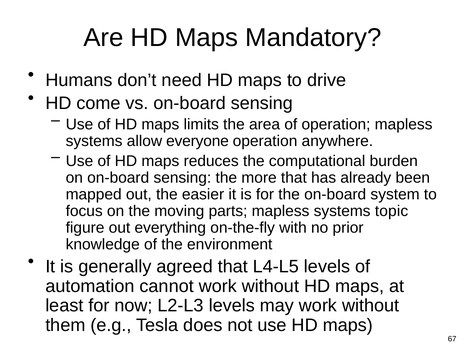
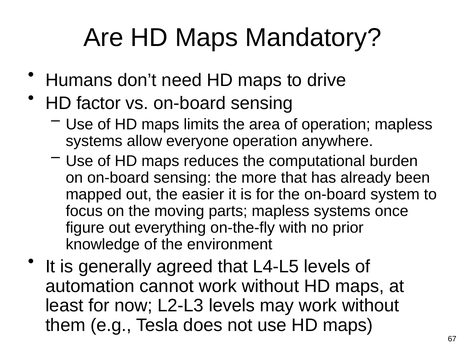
come: come -> factor
topic: topic -> once
